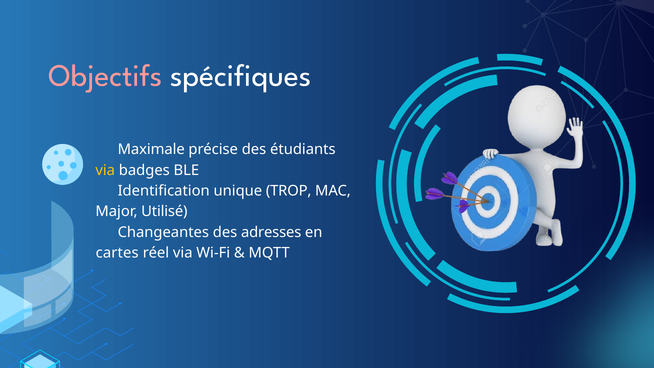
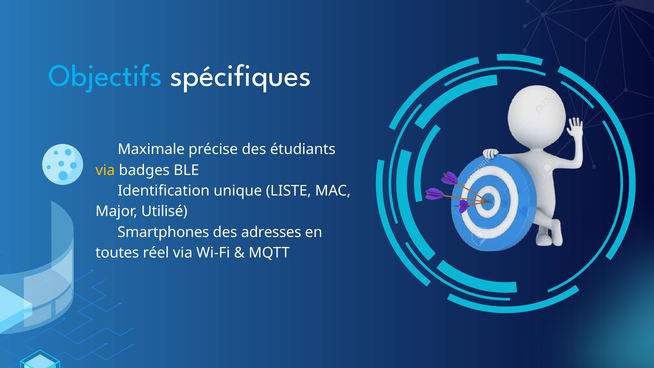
Objectifs colour: pink -> light blue
TROP: TROP -> LISTE
Changeantes: Changeantes -> Smartphones
cartes: cartes -> toutes
